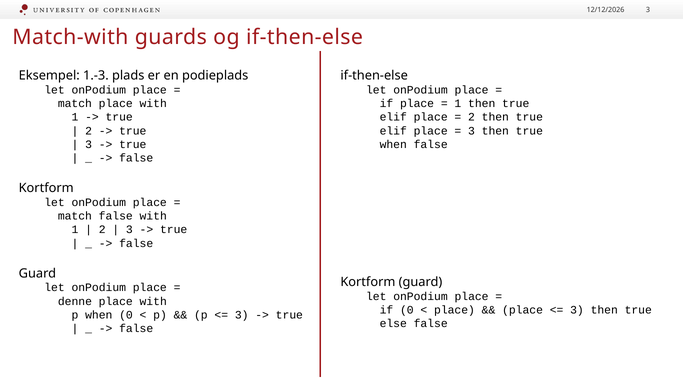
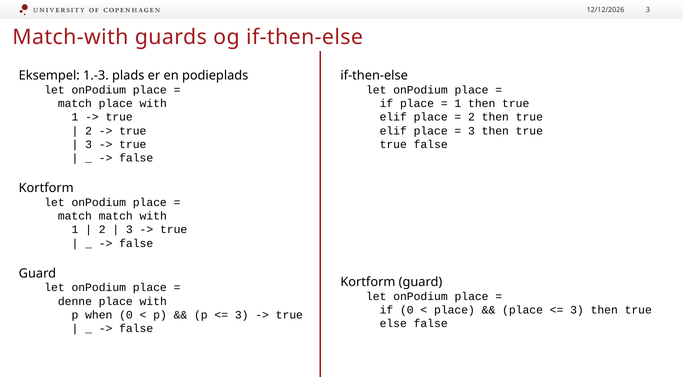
when at (393, 144): when -> true
match false: false -> match
